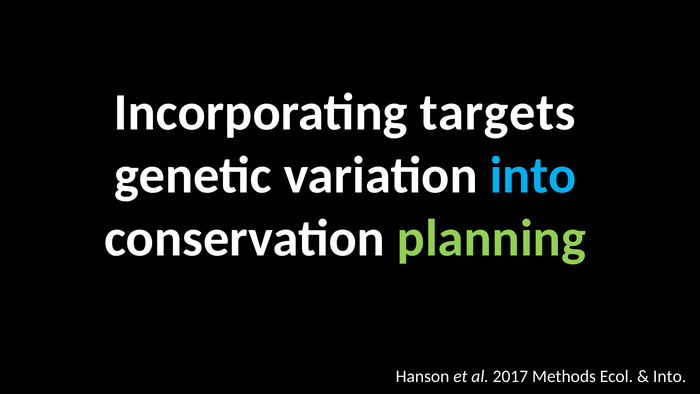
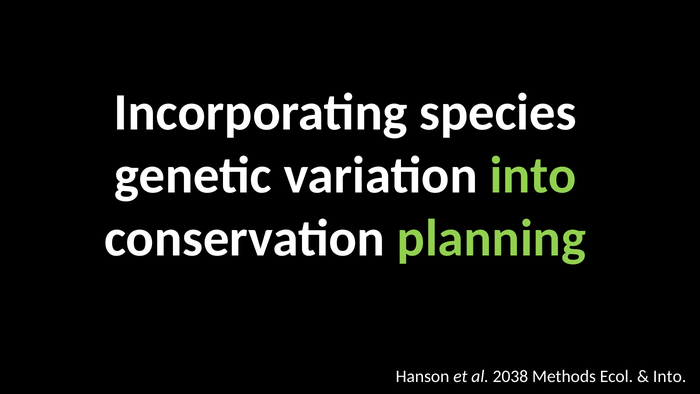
targets: targets -> species
into at (533, 175) colour: light blue -> light green
2017: 2017 -> 2038
